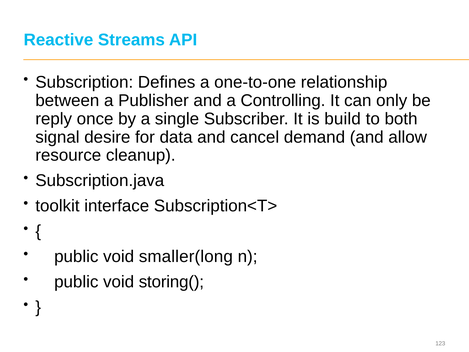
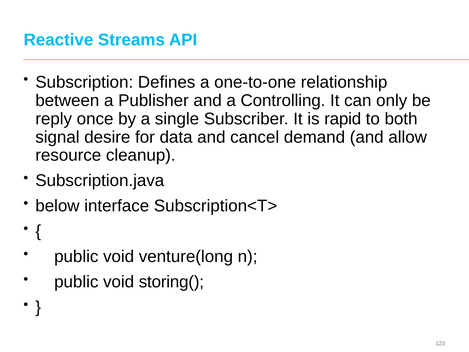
build: build -> rapid
toolkit: toolkit -> below
smaller(long: smaller(long -> venture(long
